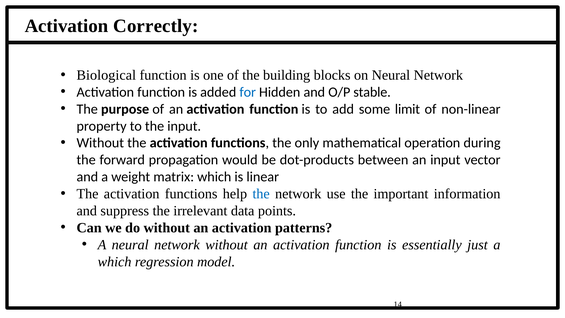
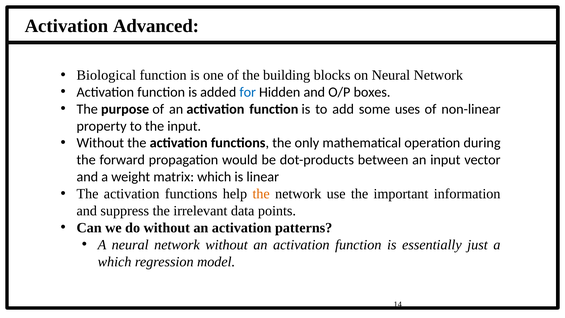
Correctly: Correctly -> Advanced
stable: stable -> boxes
limit: limit -> uses
the at (261, 194) colour: blue -> orange
